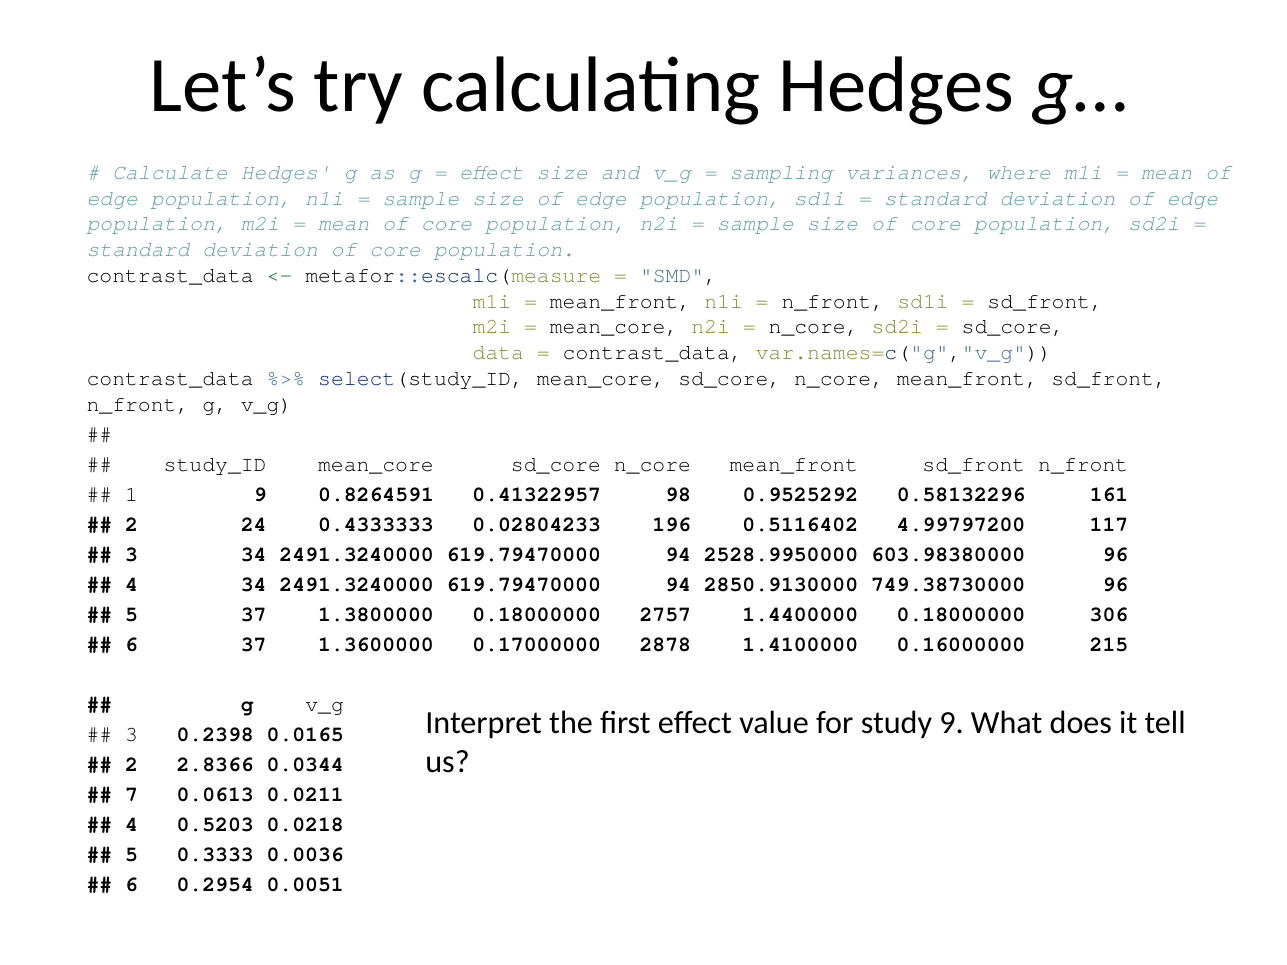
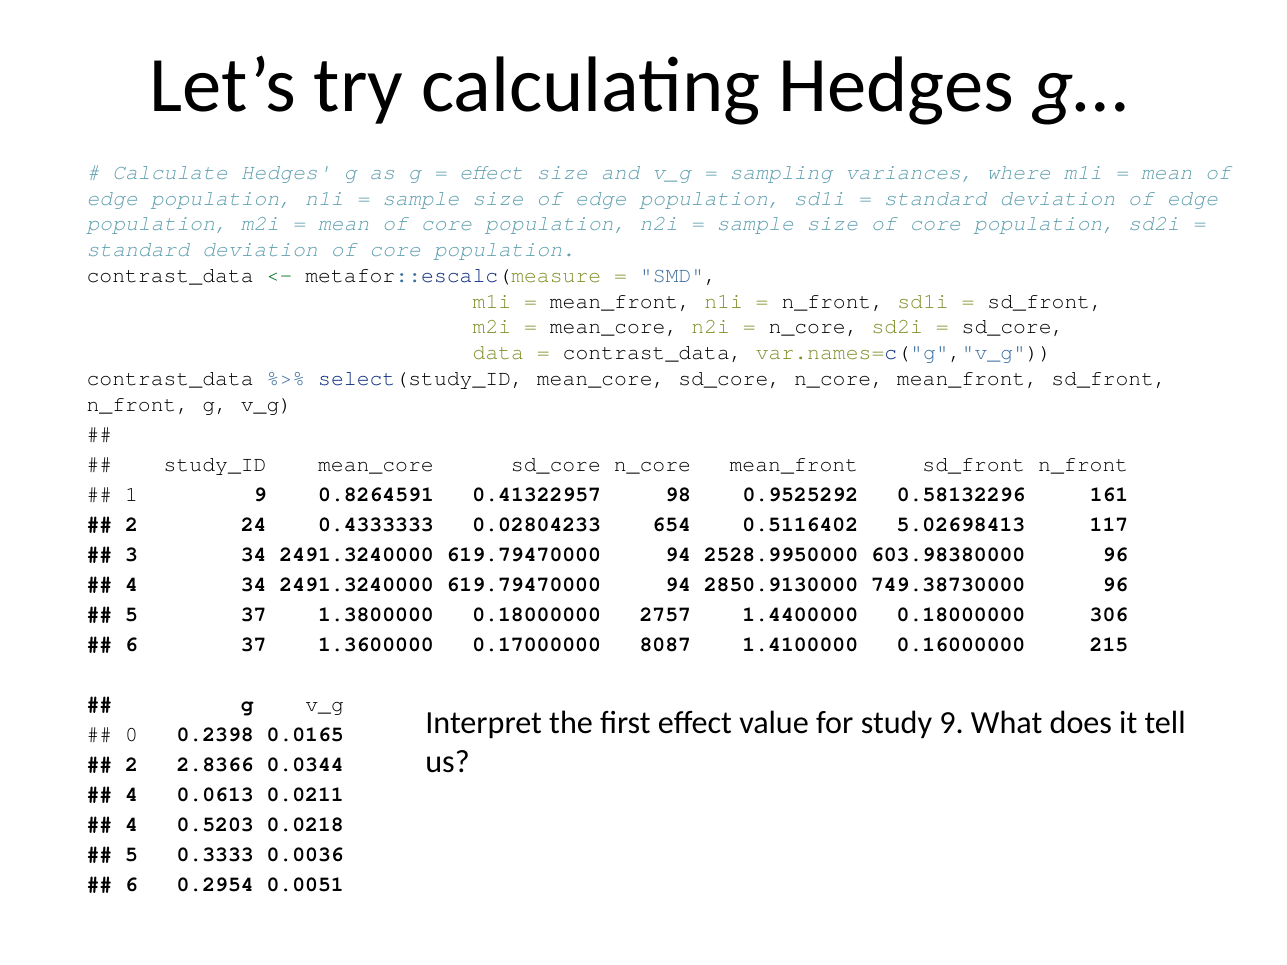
196: 196 -> 654
4.99797200: 4.99797200 -> 5.02698413
2878: 2878 -> 8087
3 at (132, 735): 3 -> 0
7 at (132, 795): 7 -> 4
